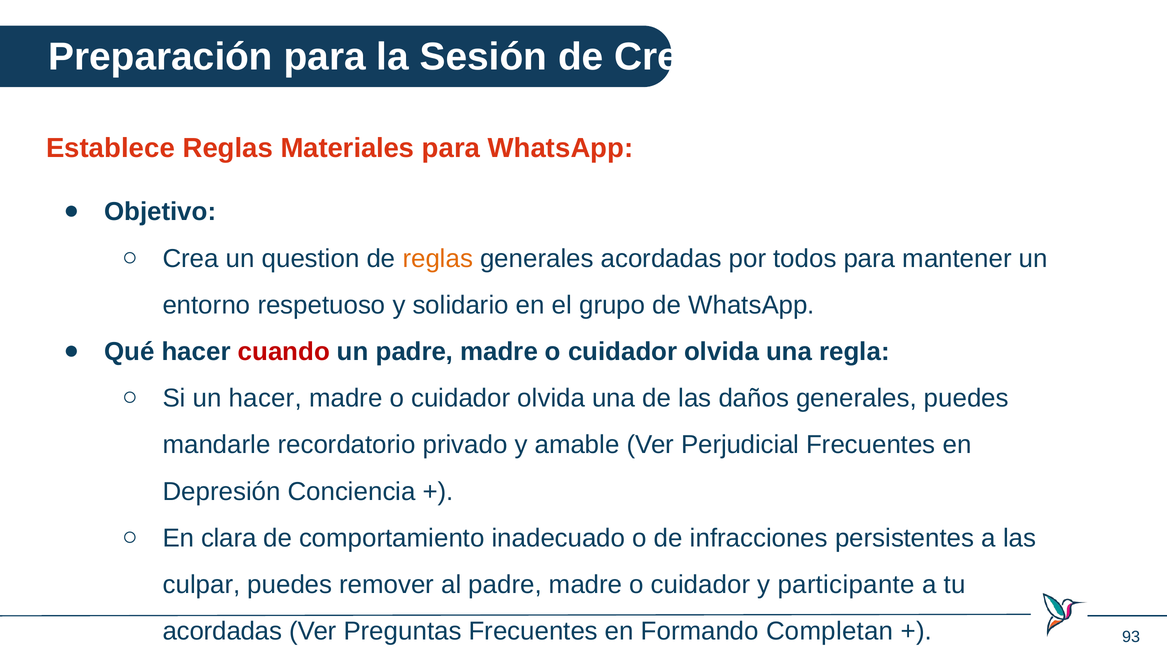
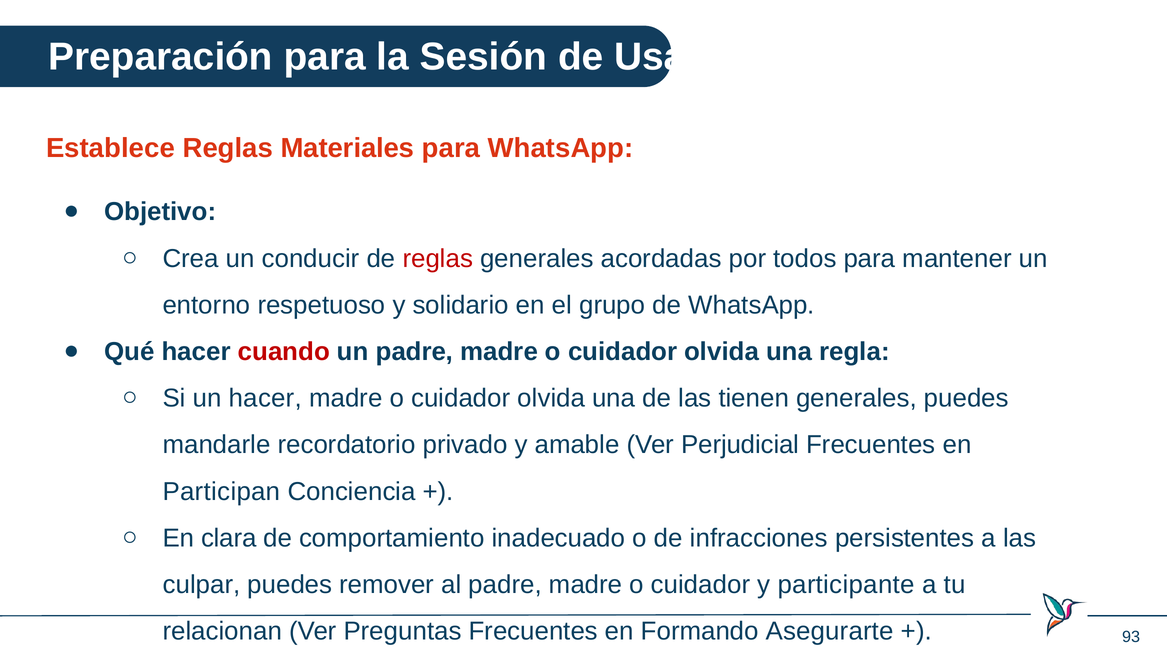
de Crea: Crea -> Usar
question: question -> conducir
reglas at (438, 259) colour: orange -> red
daños: daños -> tienen
Depresión: Depresión -> Participan
acordadas at (222, 632): acordadas -> relacionan
Completan: Completan -> Asegurarte
